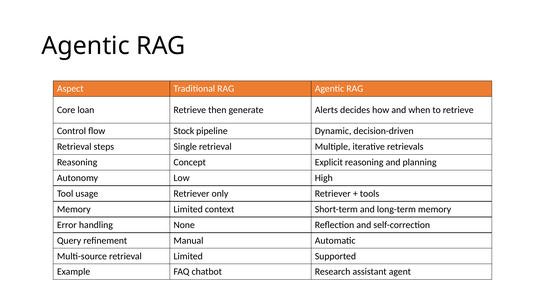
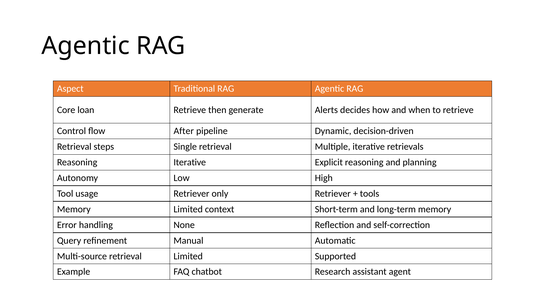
Stock: Stock -> After
Reasoning Concept: Concept -> Iterative
